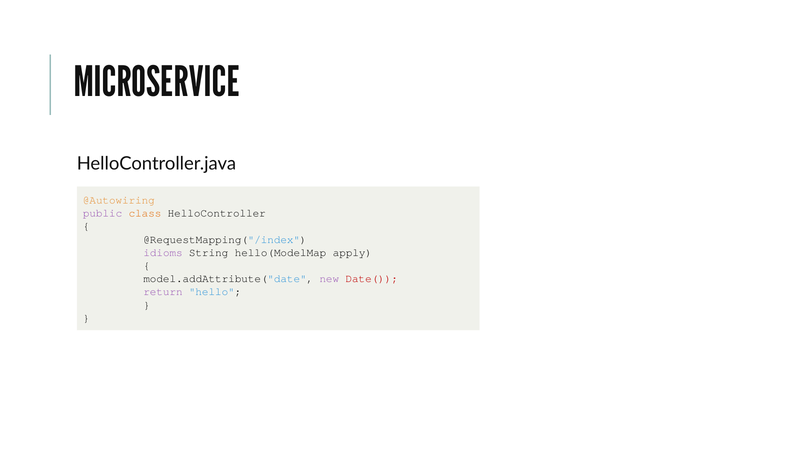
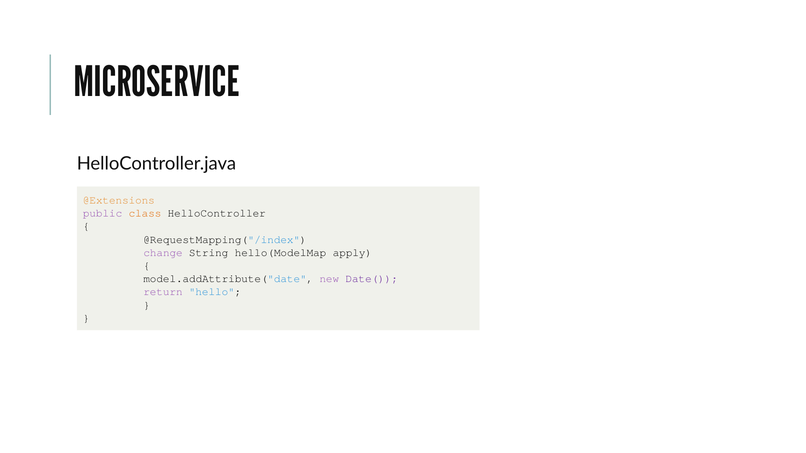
@Autowiring: @Autowiring -> @Extensions
idioms: idioms -> change
Date( colour: red -> purple
